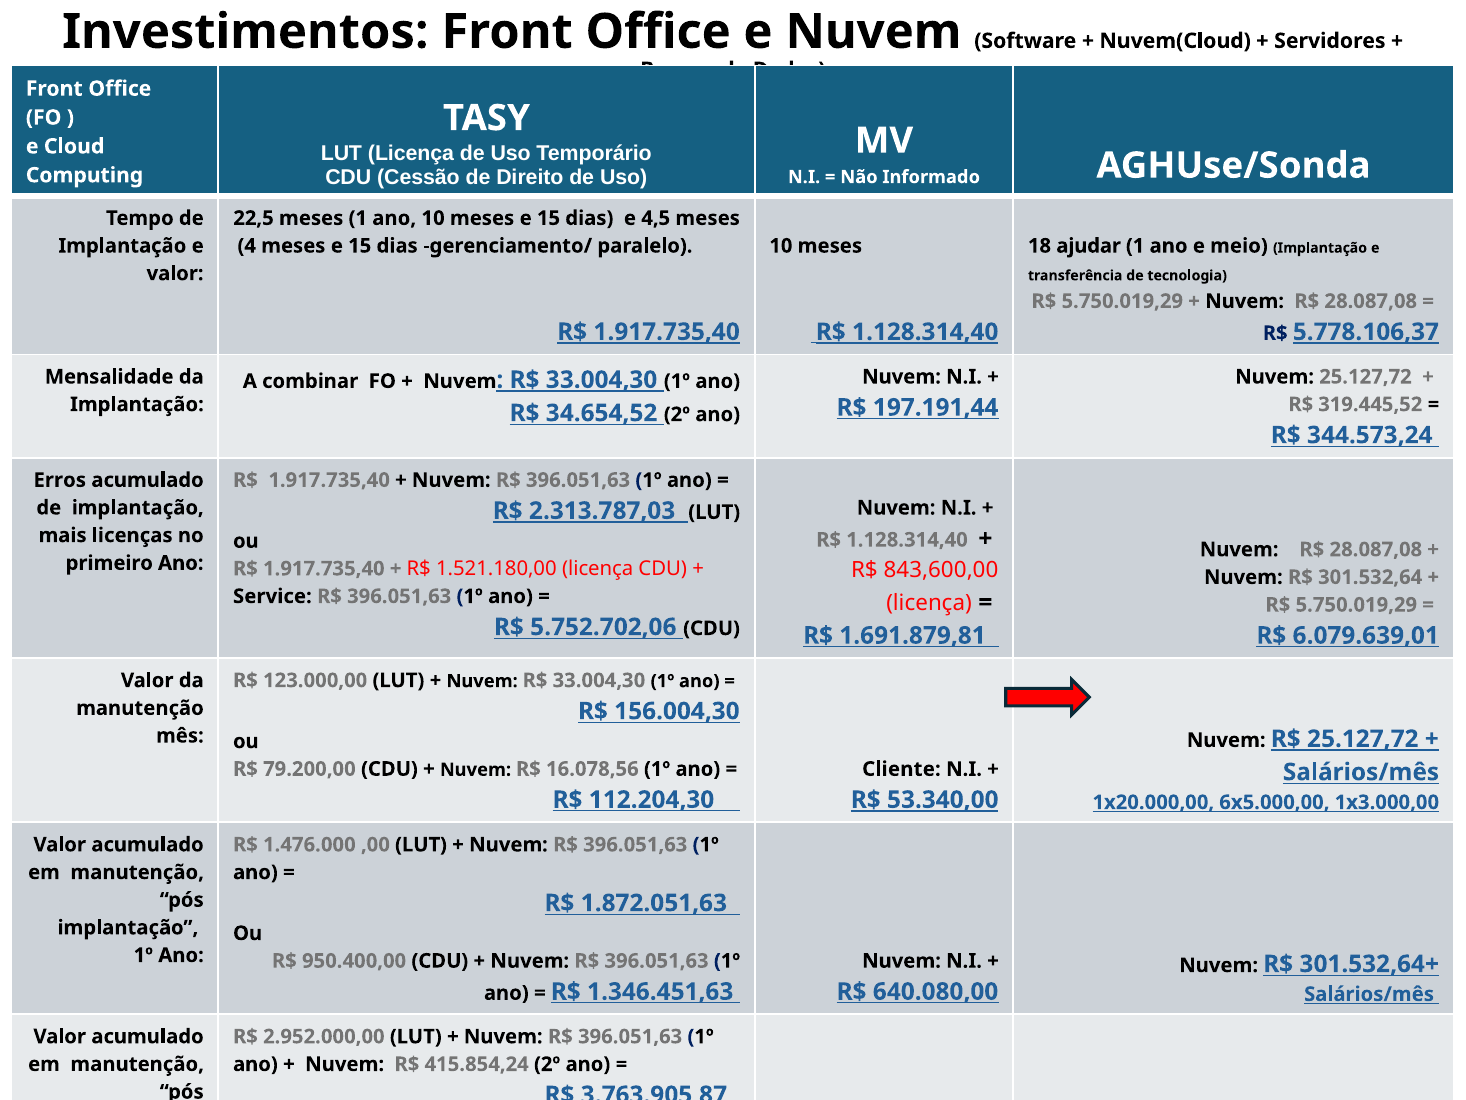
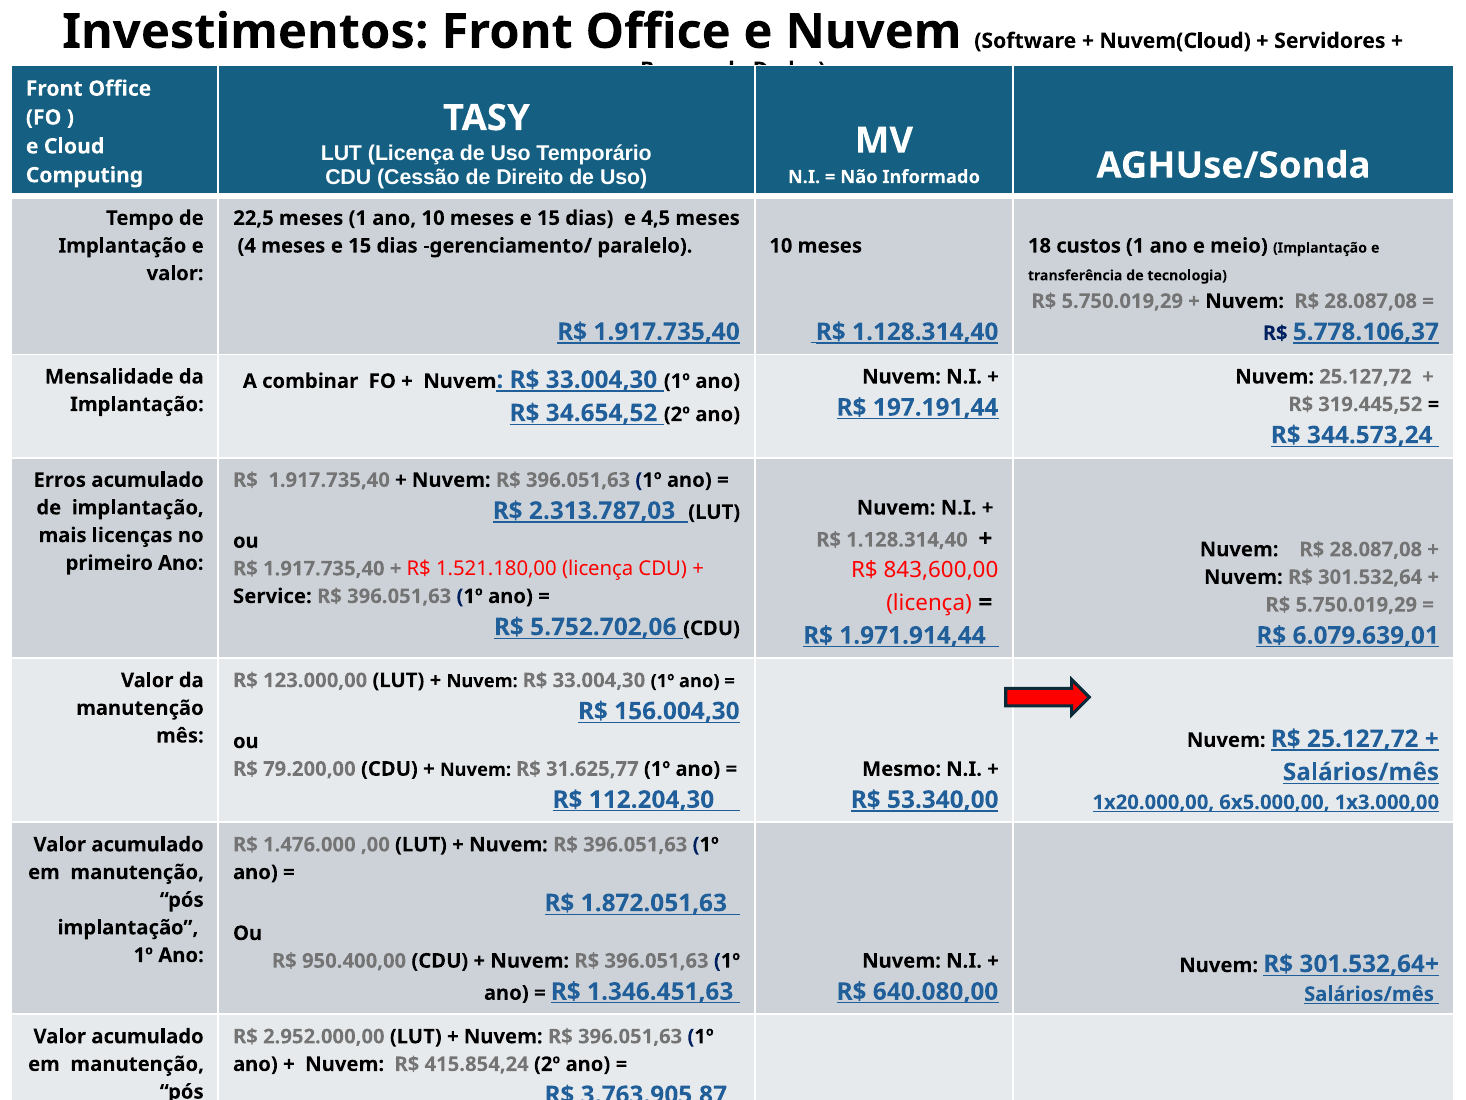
ajudar: ajudar -> custos
1.691.879,81: 1.691.879,81 -> 1.971.914,44
16.078,56: 16.078,56 -> 31.625,77
Cliente: Cliente -> Mesmo
